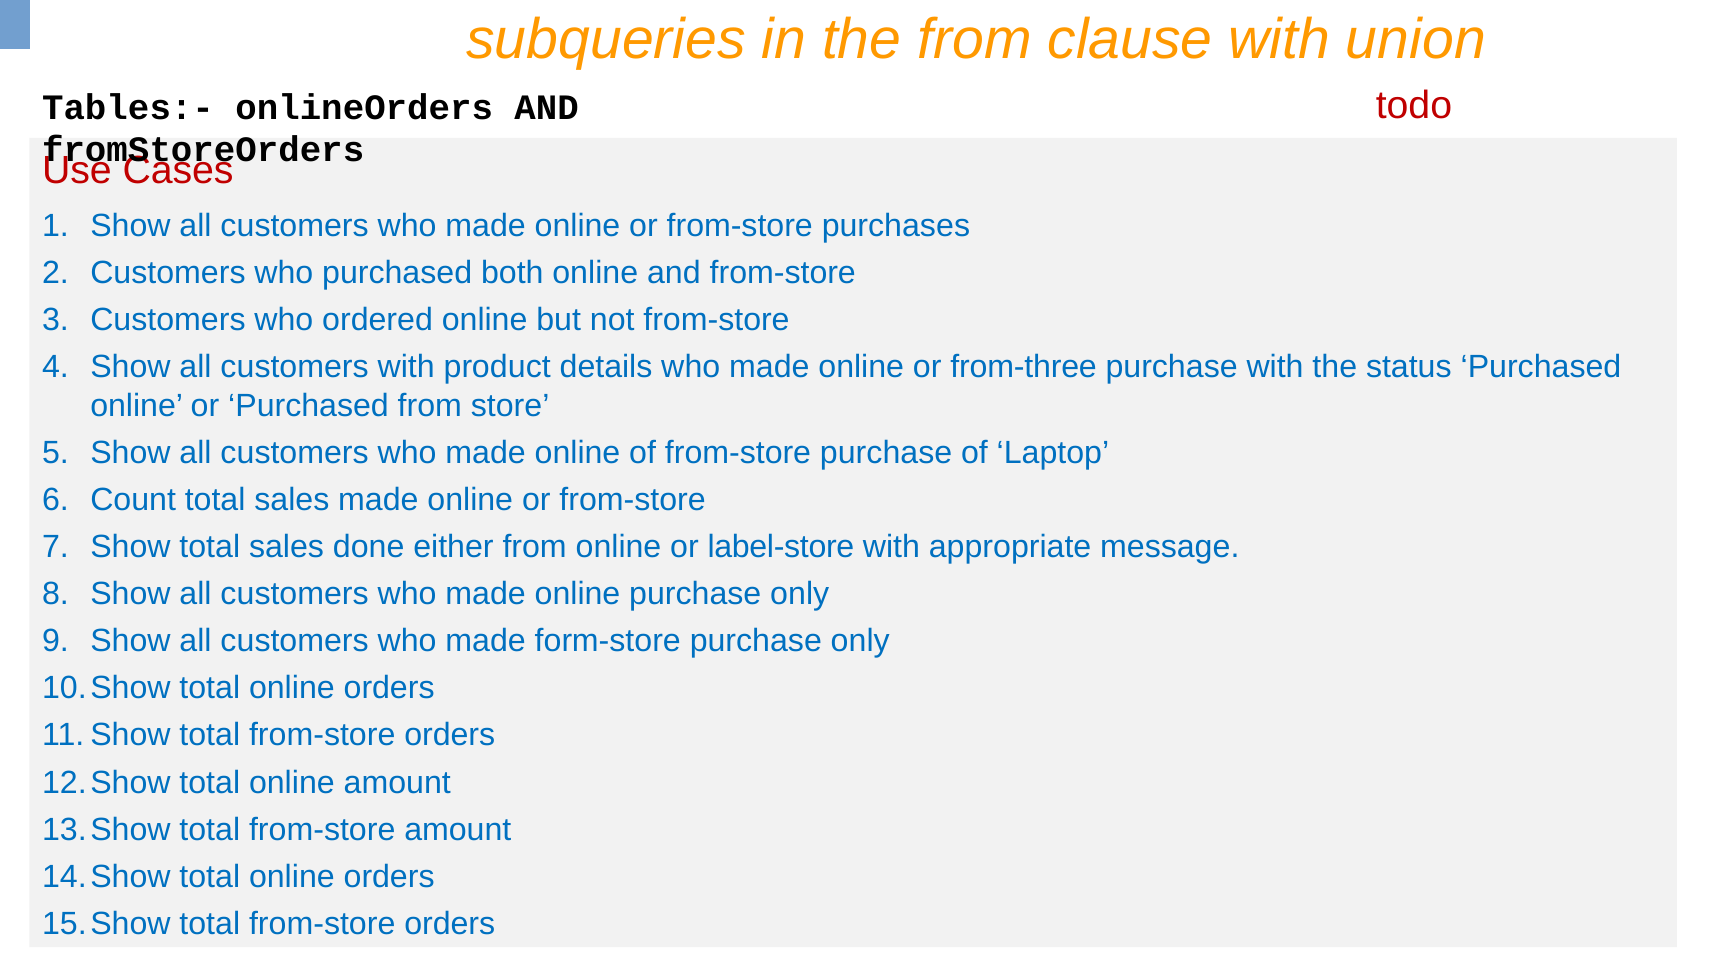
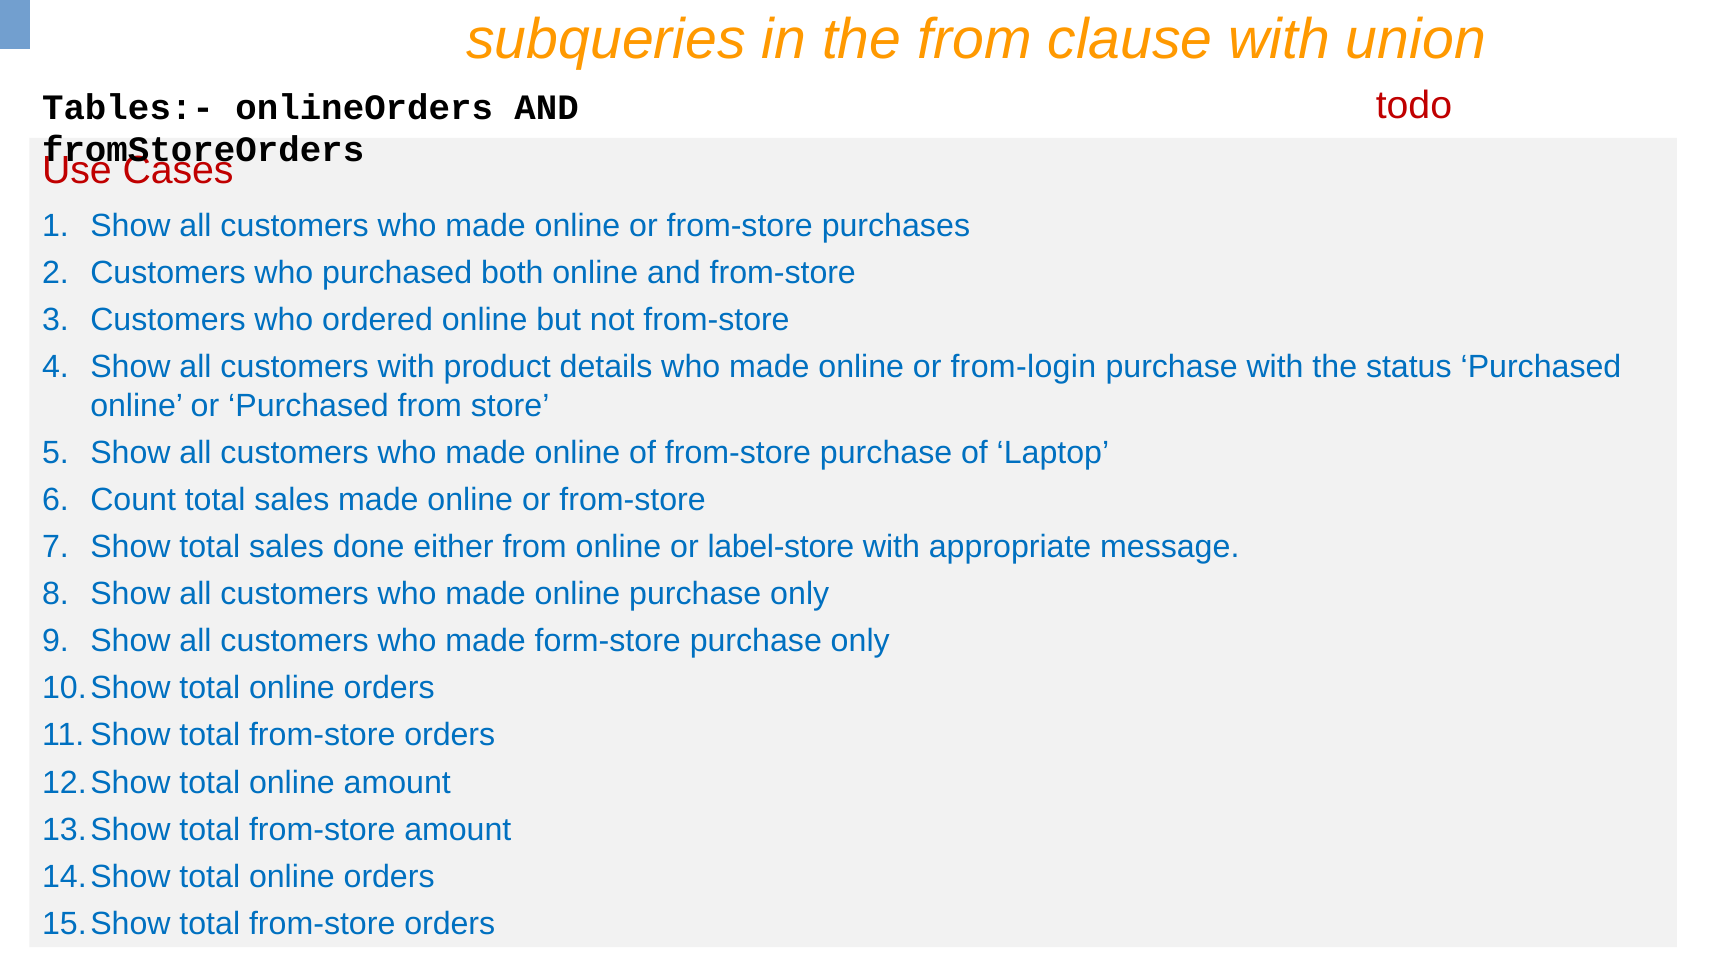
from-three: from-three -> from-login
